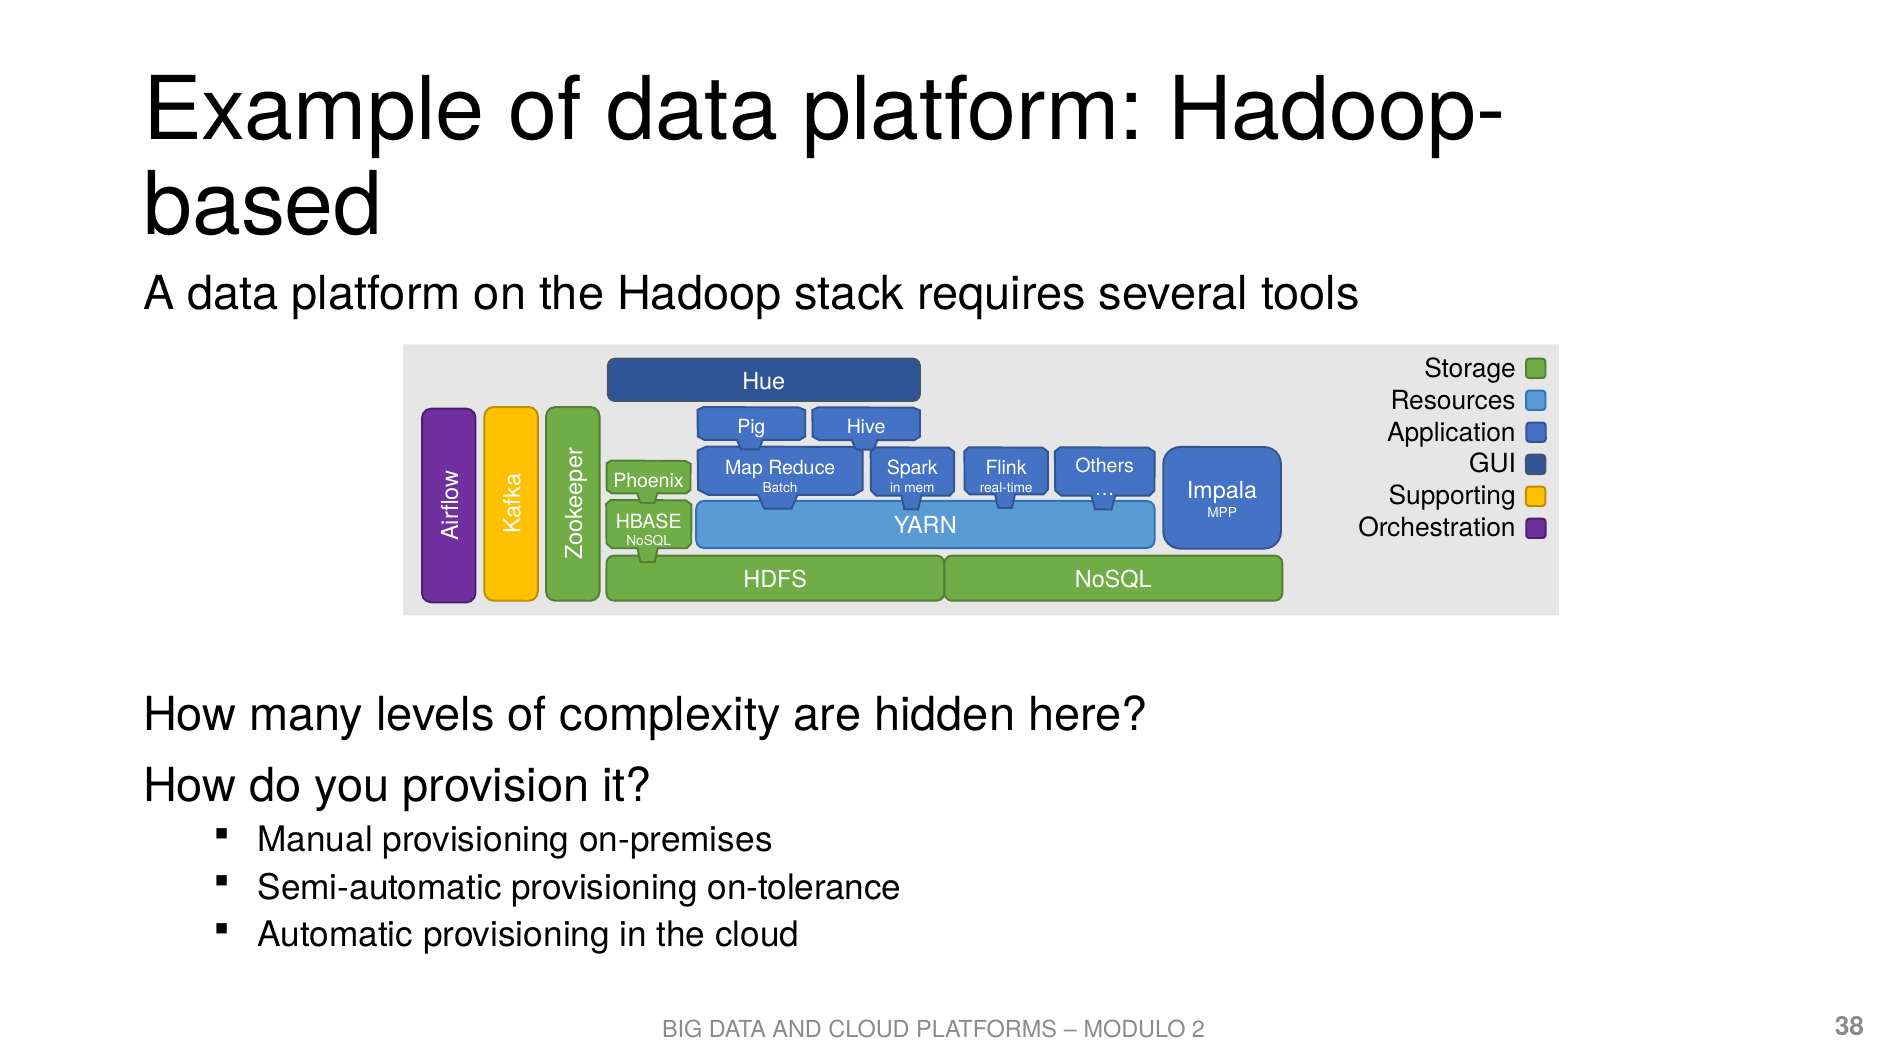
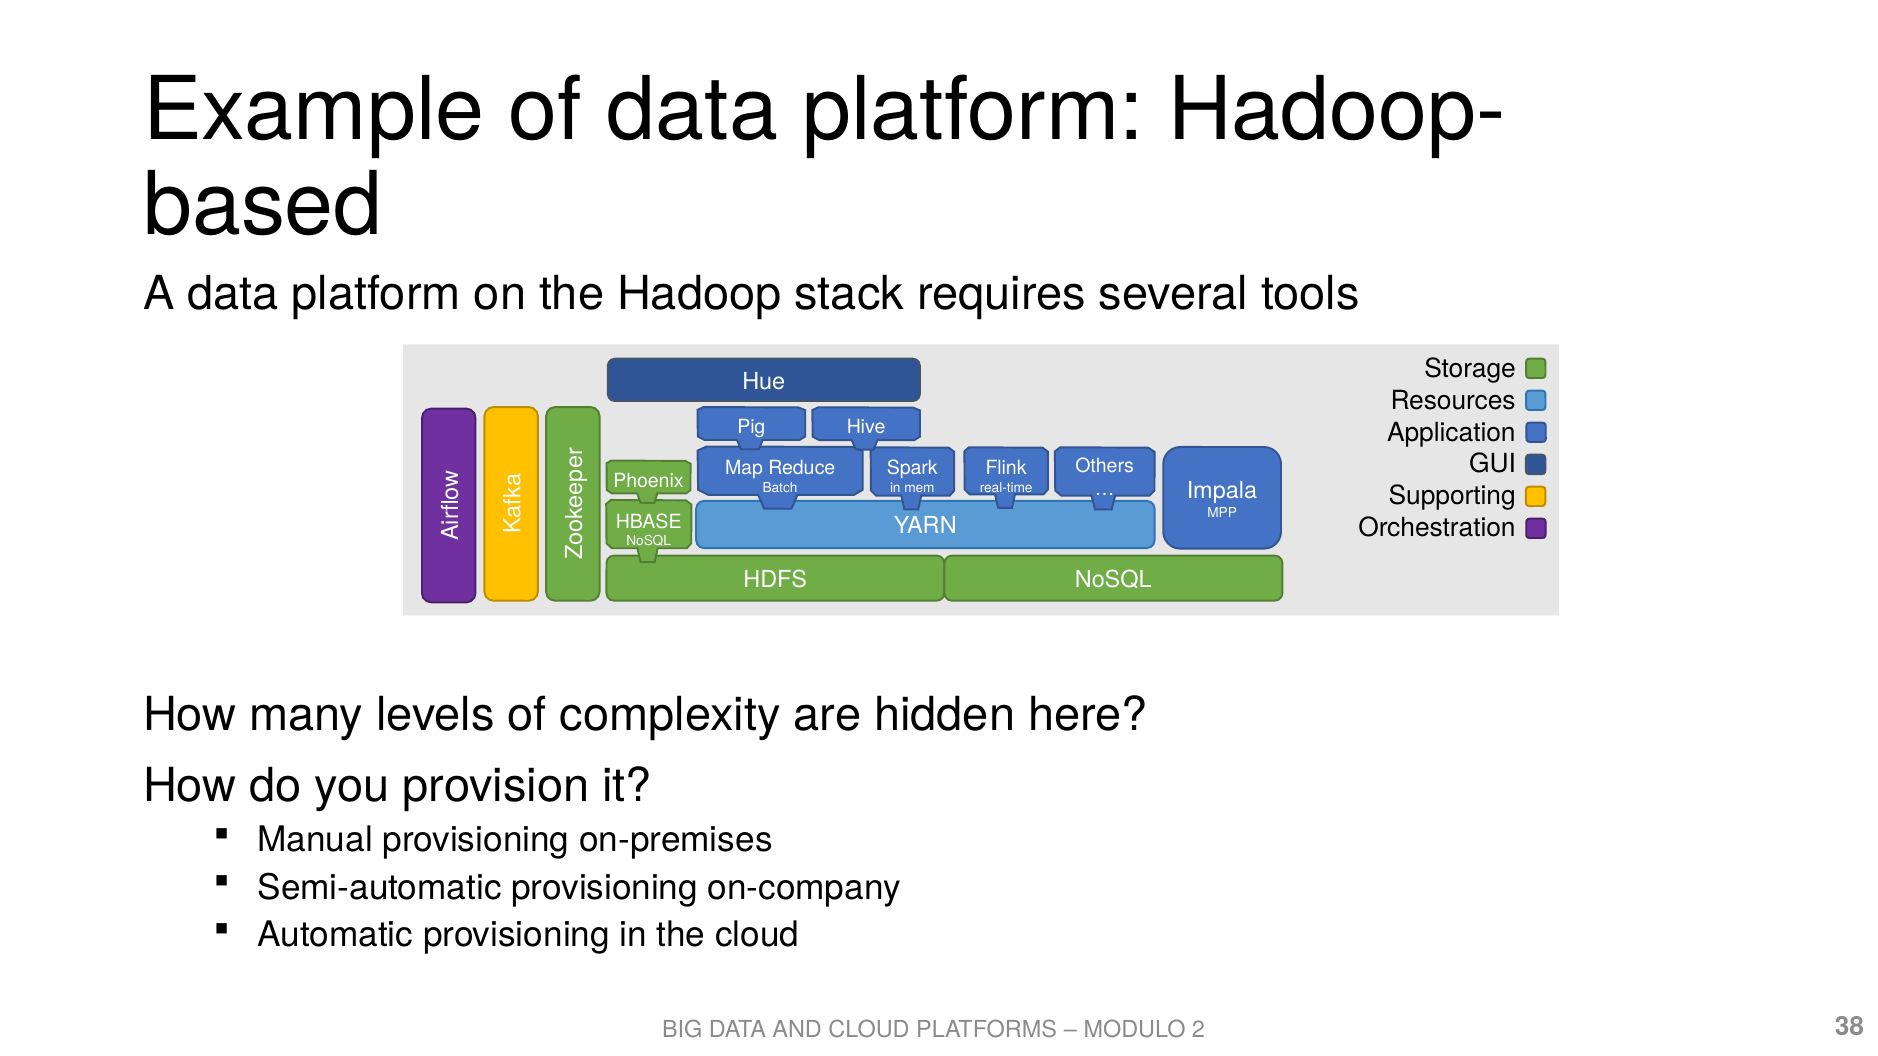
on-tolerance: on-tolerance -> on-company
